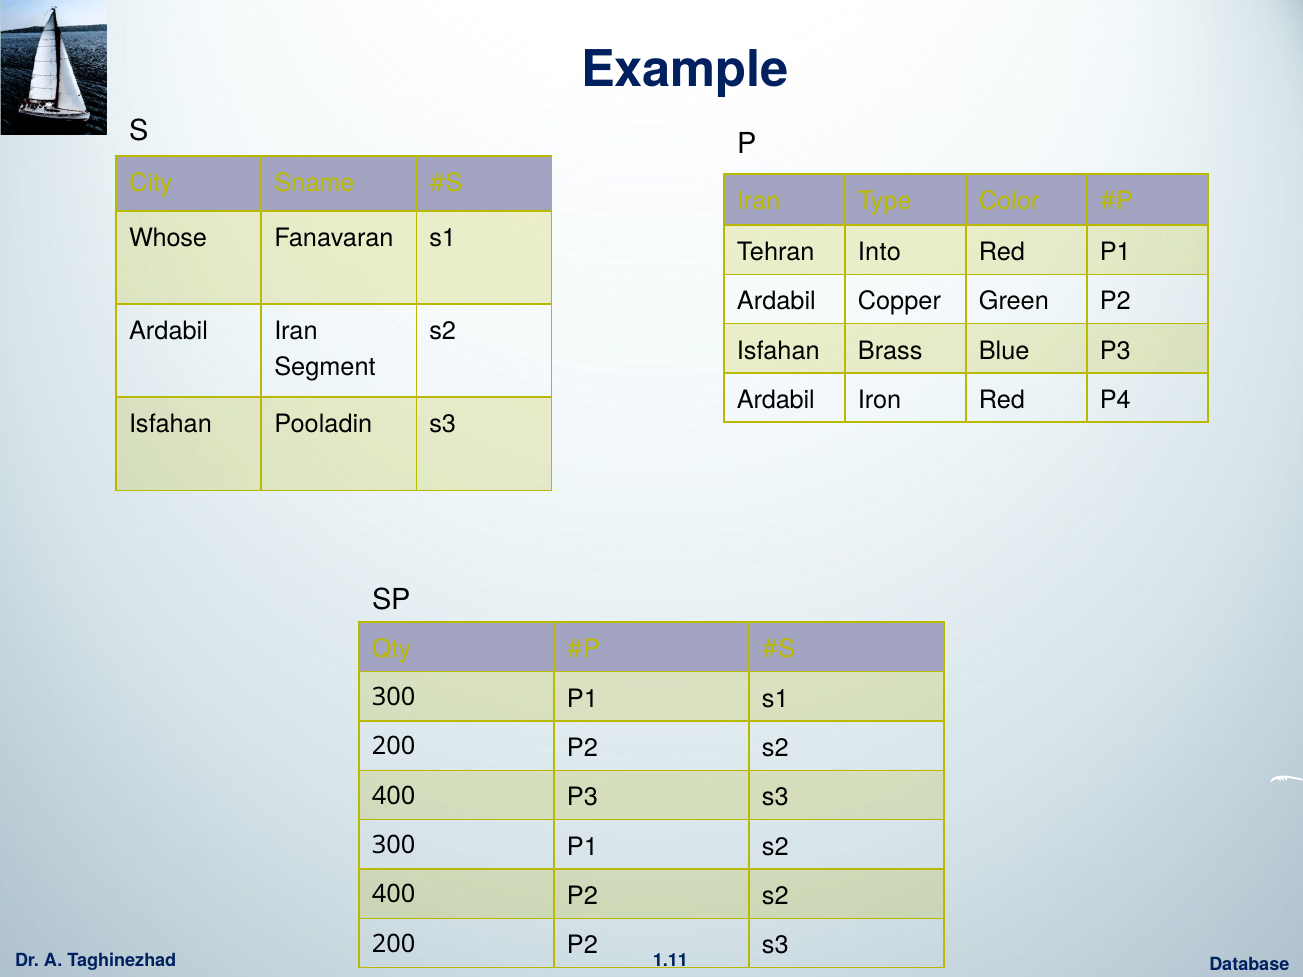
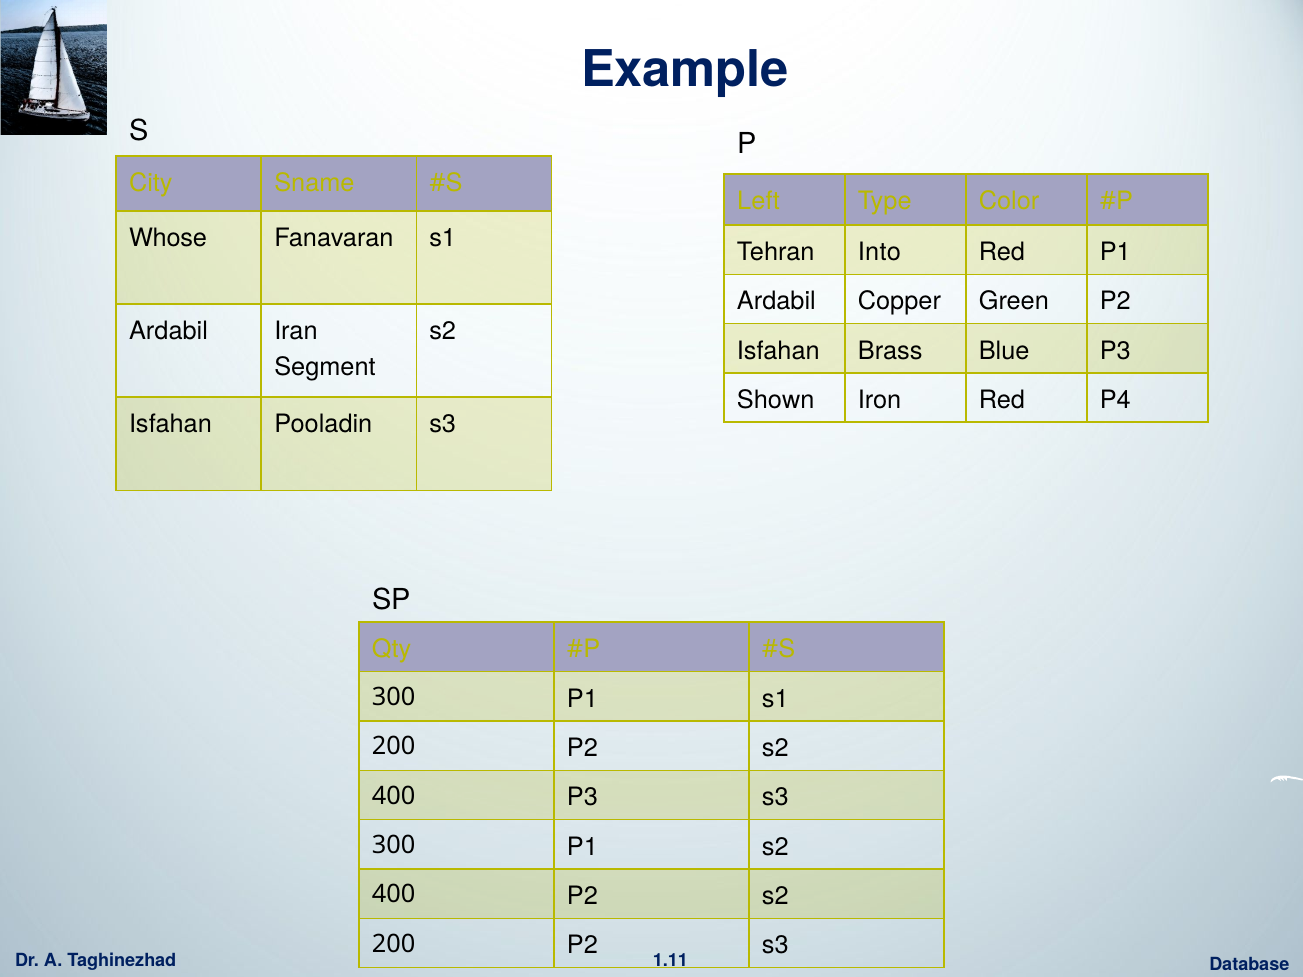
Iran at (759, 201): Iran -> Left
Ardabil at (776, 400): Ardabil -> Shown
